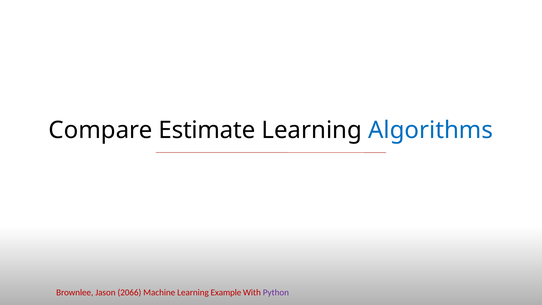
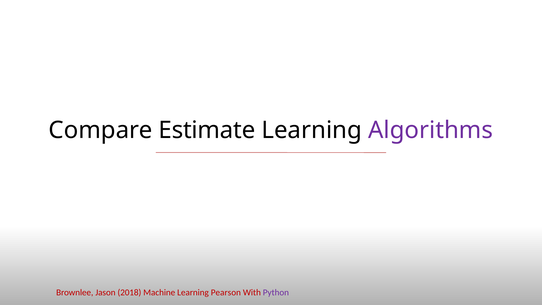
Algorithms colour: blue -> purple
2066: 2066 -> 2018
Example: Example -> Pearson
